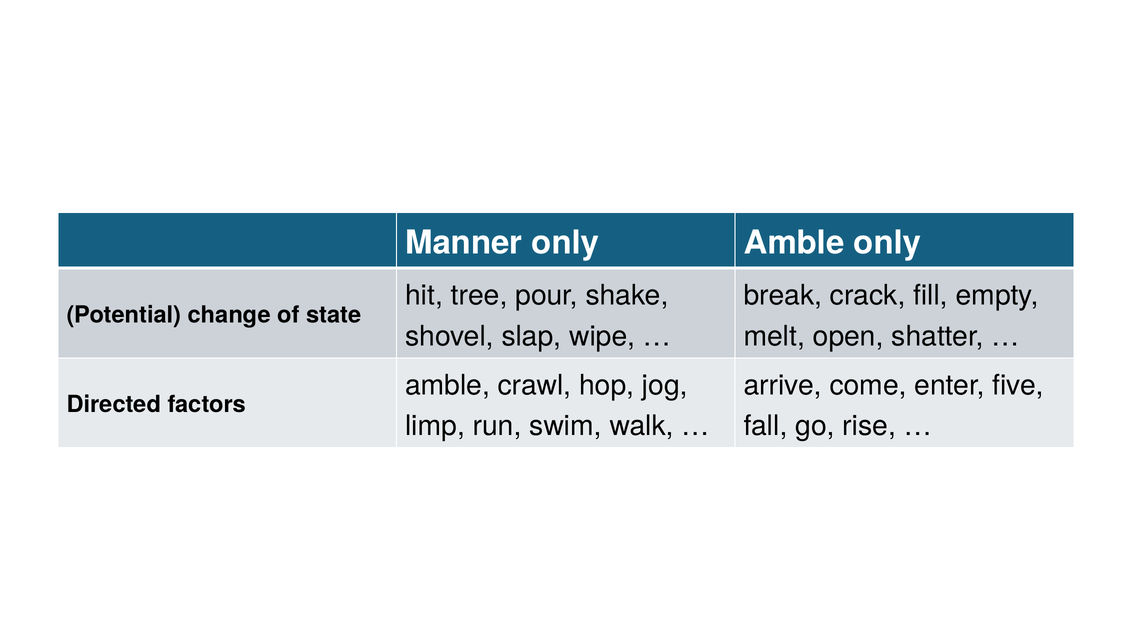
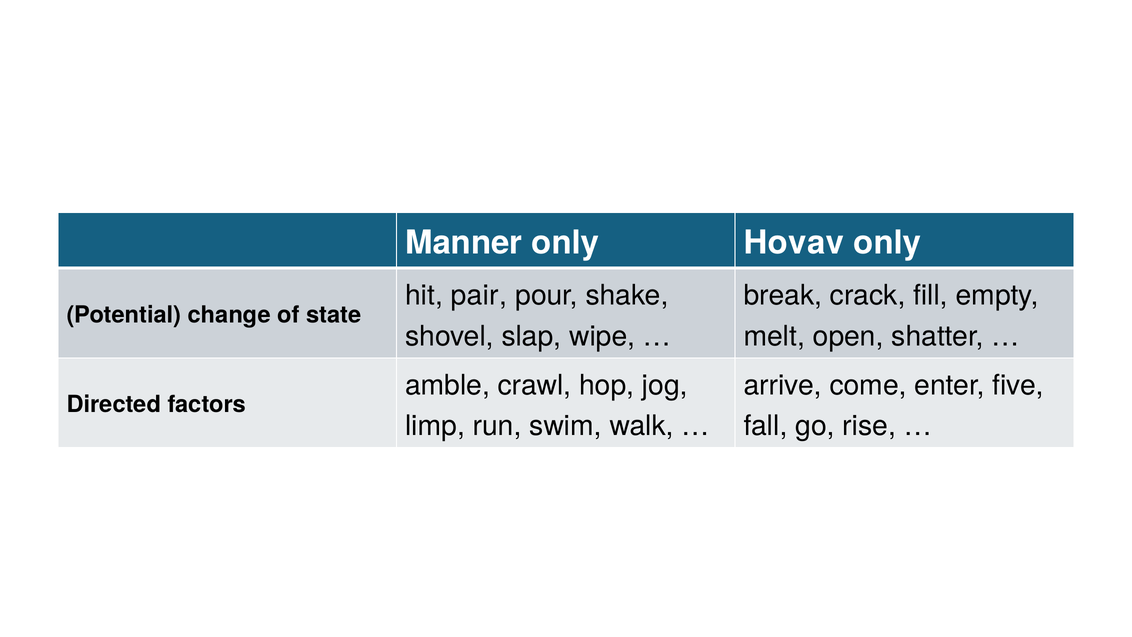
only Amble: Amble -> Hovav
tree: tree -> pair
